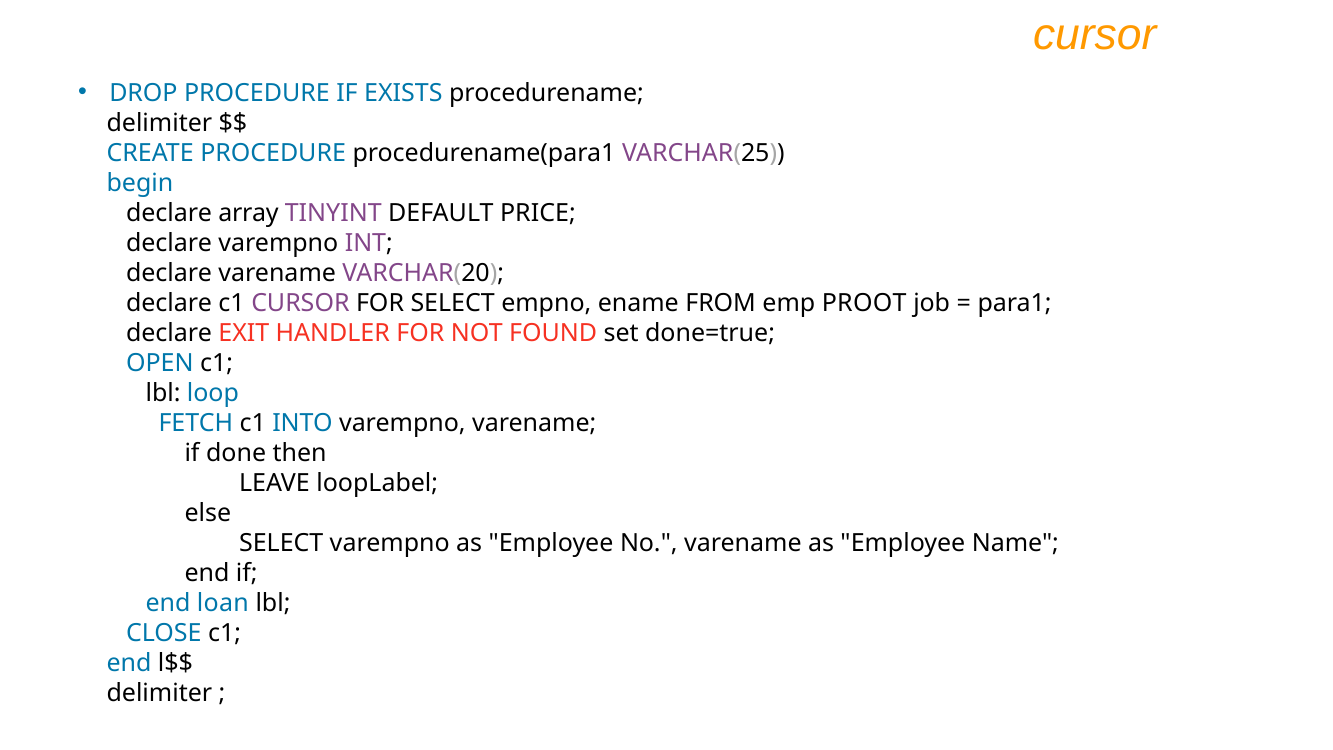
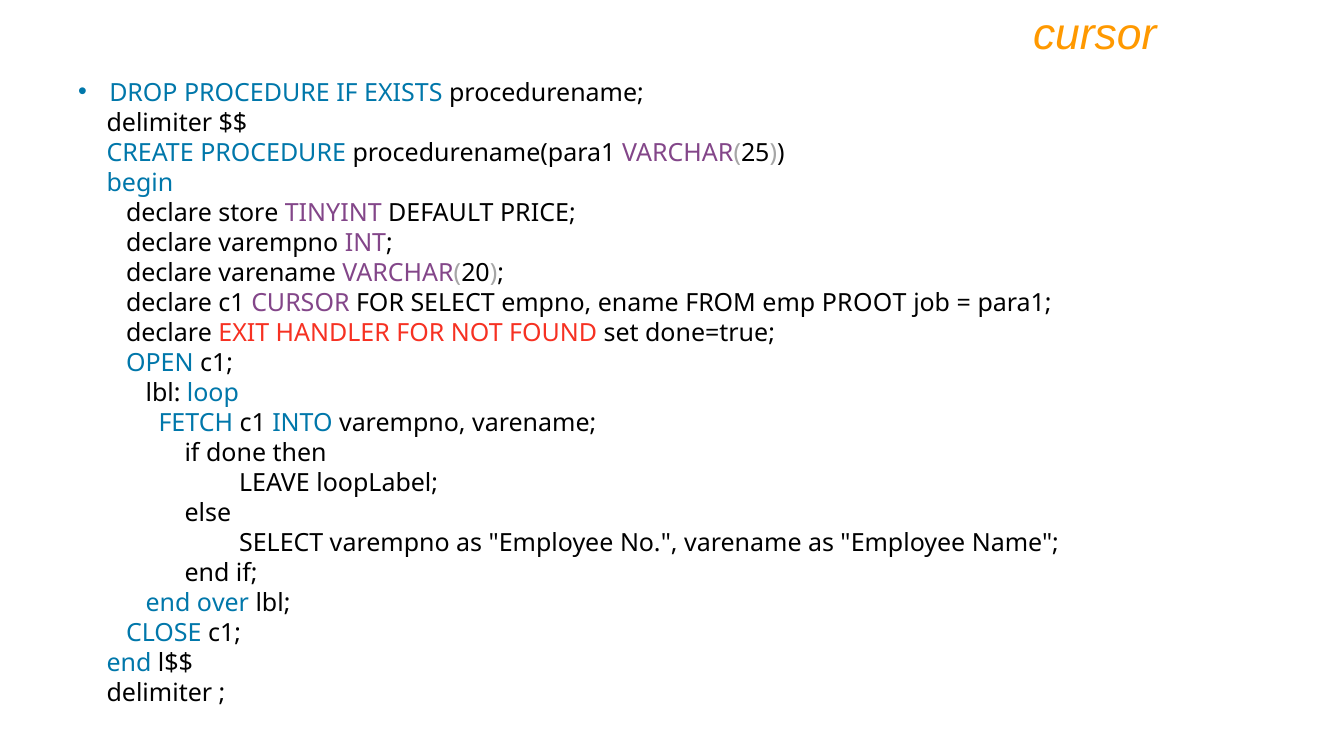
array: array -> store
loan: loan -> over
